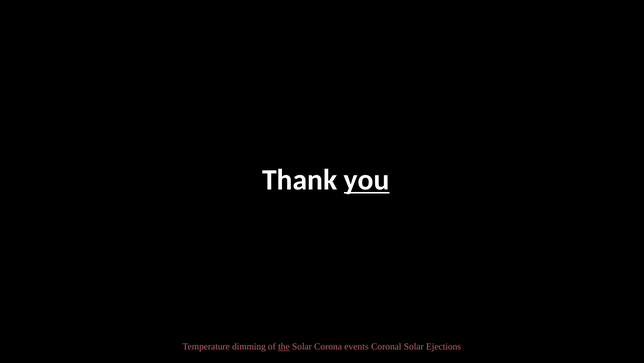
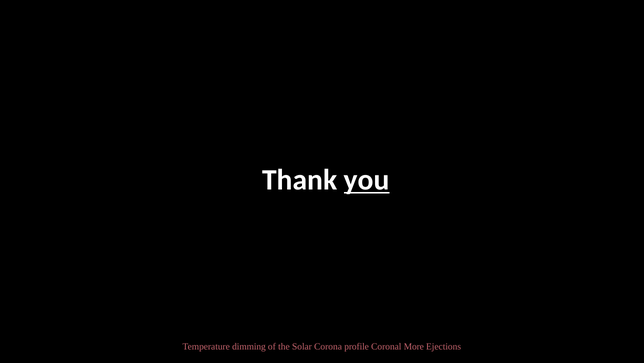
the underline: present -> none
events: events -> profile
Coronal Solar: Solar -> More
